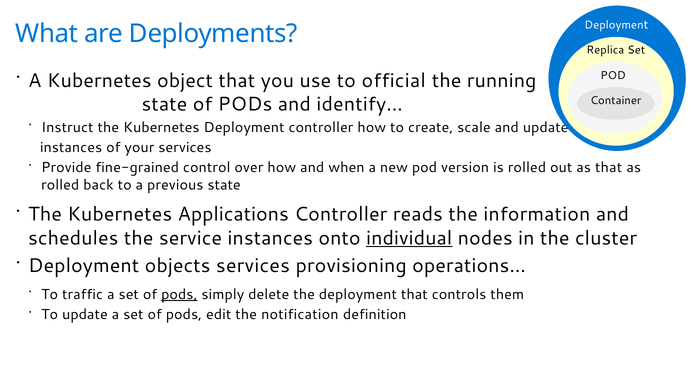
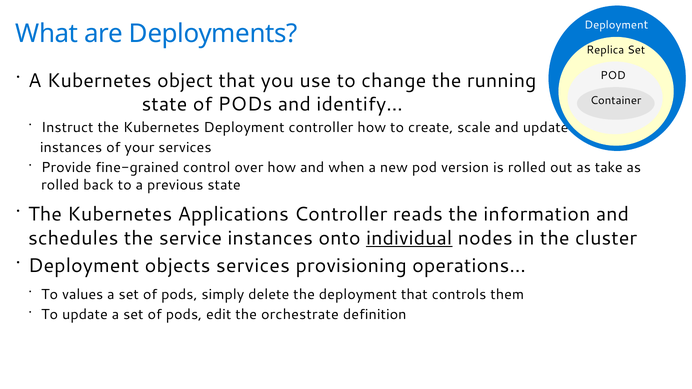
official: official -> change
as that: that -> take
traffic: traffic -> values
pods at (179, 295) underline: present -> none
notification: notification -> orchestrate
